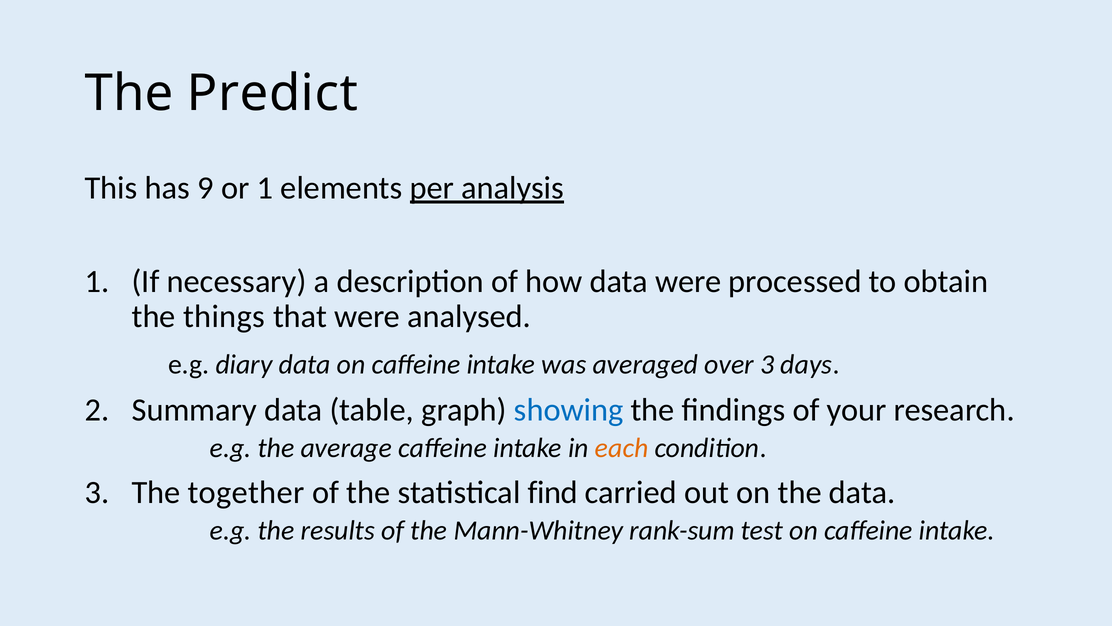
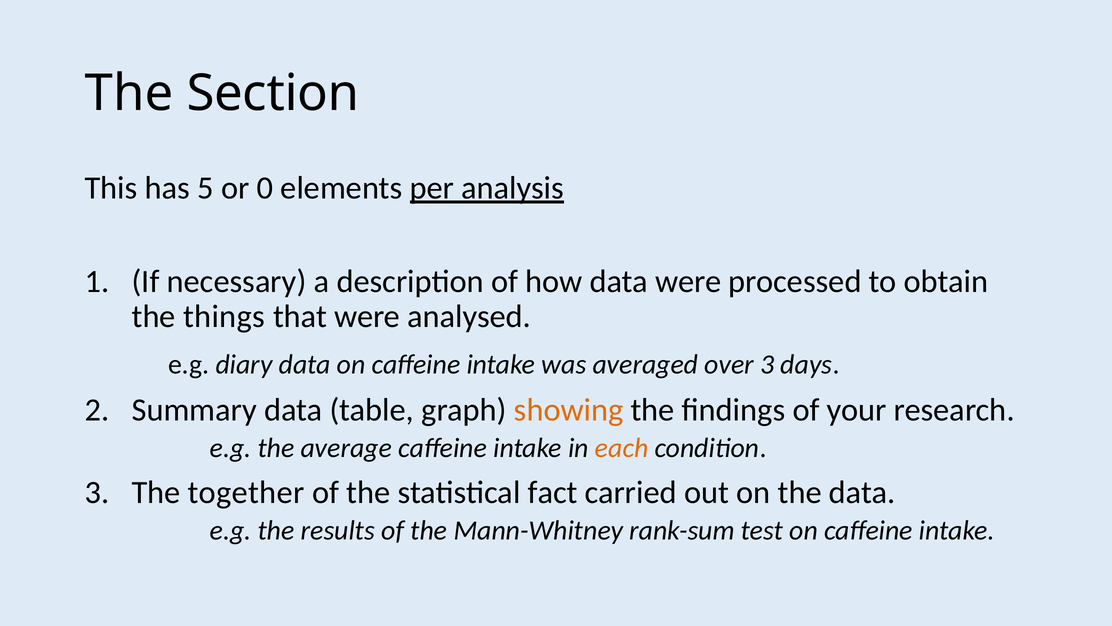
Predict: Predict -> Section
9: 9 -> 5
or 1: 1 -> 0
showing colour: blue -> orange
find: find -> fact
